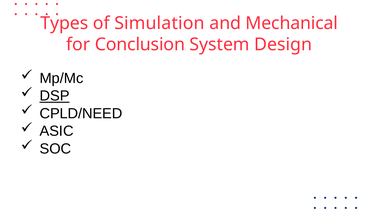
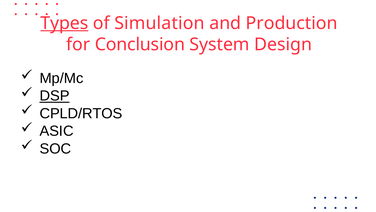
Types underline: none -> present
Mechanical: Mechanical -> Production
CPLD/NEED: CPLD/NEED -> CPLD/RTOS
